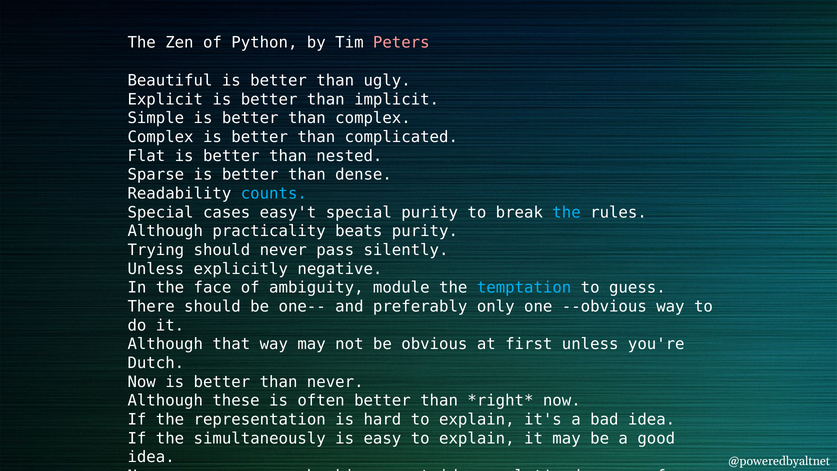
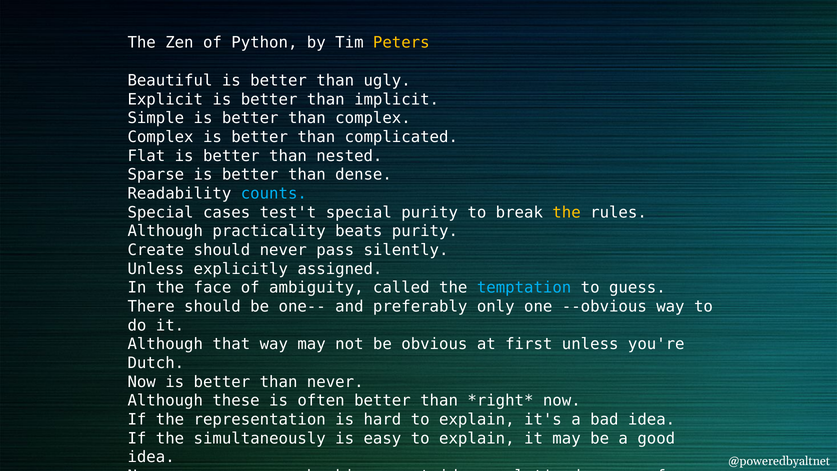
Peters colour: pink -> yellow
easy't: easy't -> test't
the at (567, 212) colour: light blue -> yellow
Trying: Trying -> Create
negative: negative -> assigned
module: module -> called
